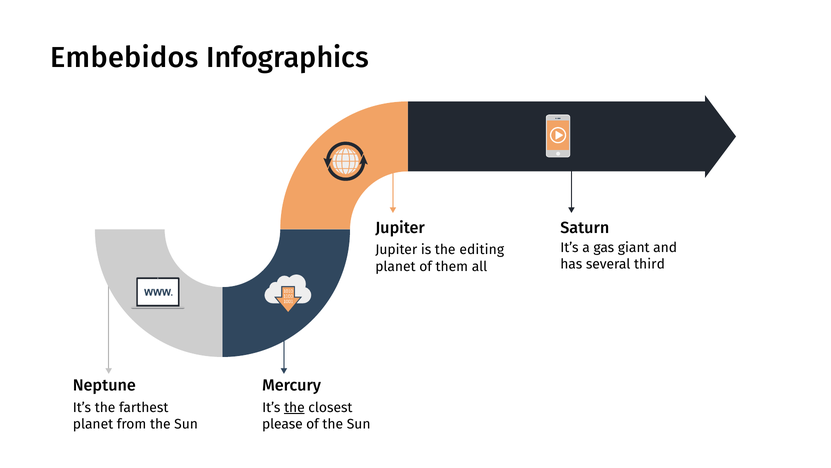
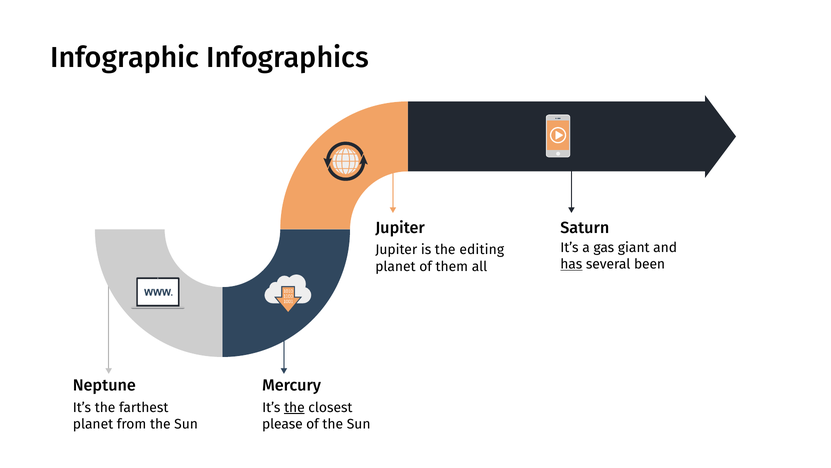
Embebidos: Embebidos -> Infographic
has underline: none -> present
third: third -> been
